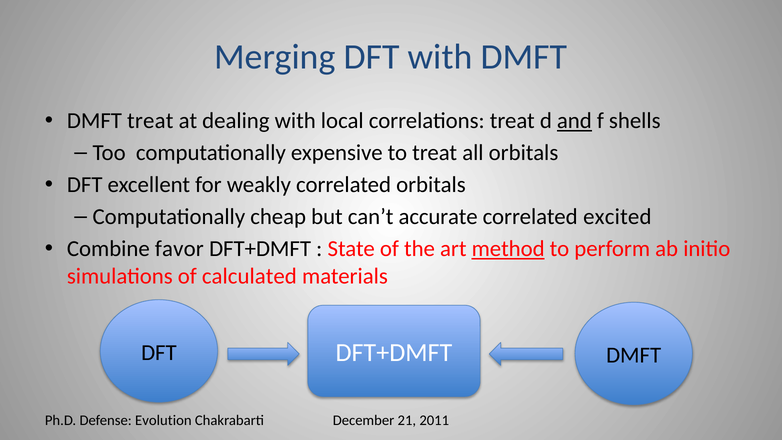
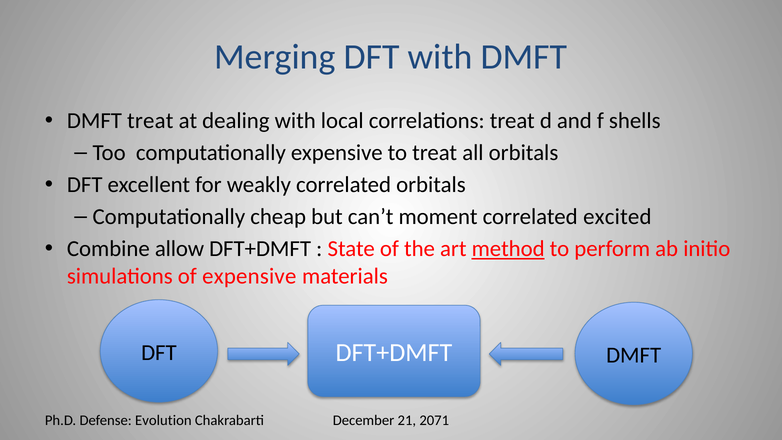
and underline: present -> none
accurate: accurate -> moment
favor: favor -> allow
of calculated: calculated -> expensive
2011: 2011 -> 2071
